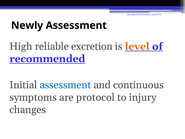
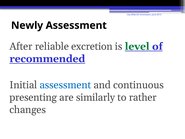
High: High -> After
level colour: orange -> green
symptoms: symptoms -> presenting
protocol: protocol -> similarly
injury: injury -> rather
